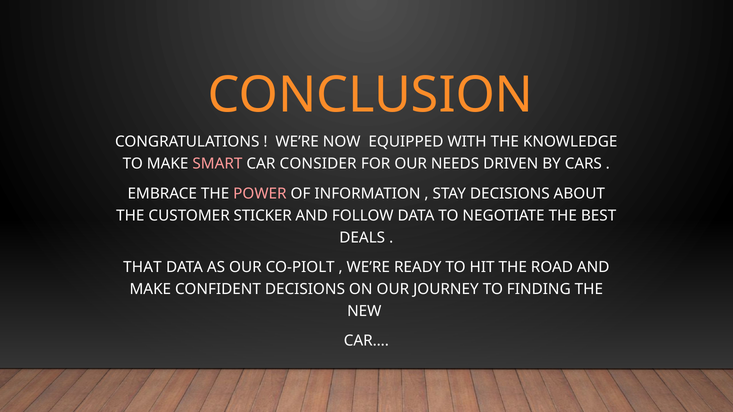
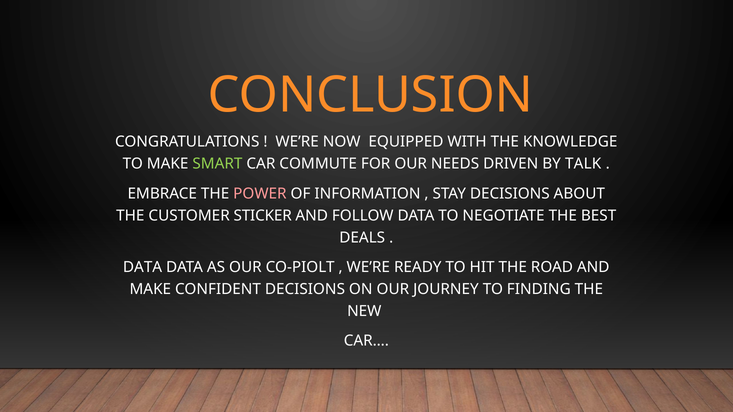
SMART colour: pink -> light green
CONSIDER: CONSIDER -> COMMUTE
CARS: CARS -> TALK
THAT at (142, 267): THAT -> DATA
